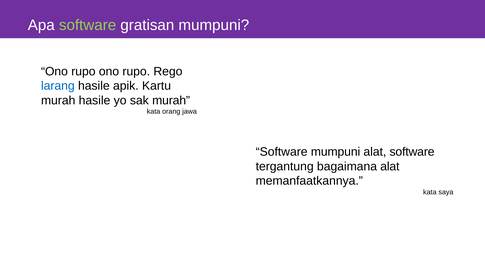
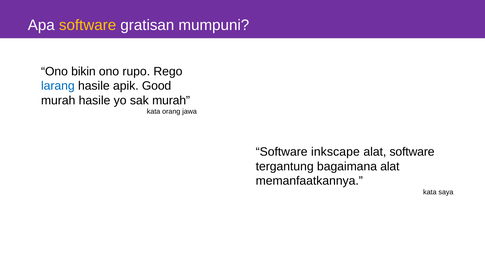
software at (88, 25) colour: light green -> yellow
rupo at (83, 71): rupo -> bikin
Kartu: Kartu -> Good
Software mumpuni: mumpuni -> inkscape
